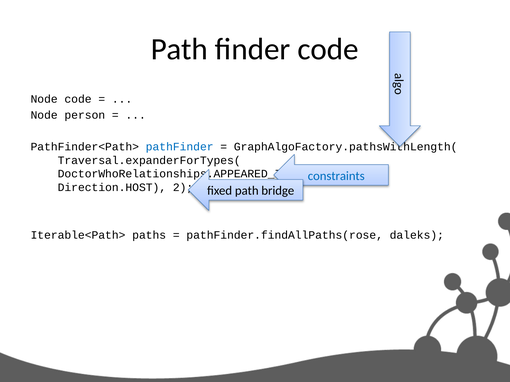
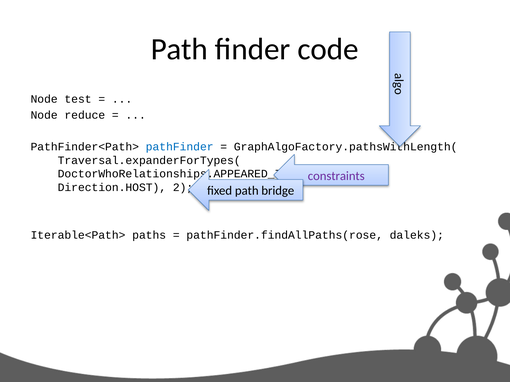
Node code: code -> test
person: person -> reduce
constraints colour: blue -> purple
